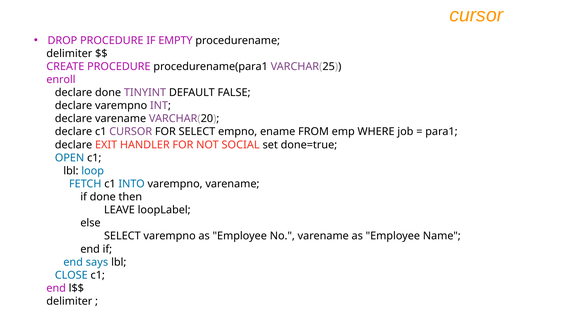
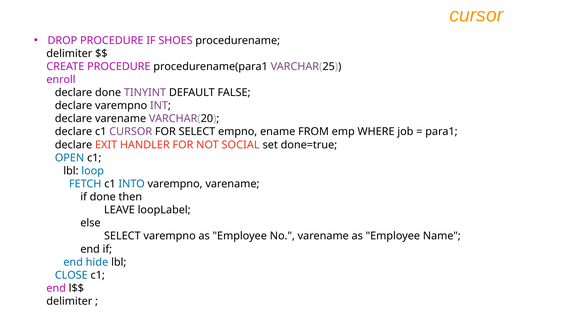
EMPTY: EMPTY -> SHOES
says: says -> hide
